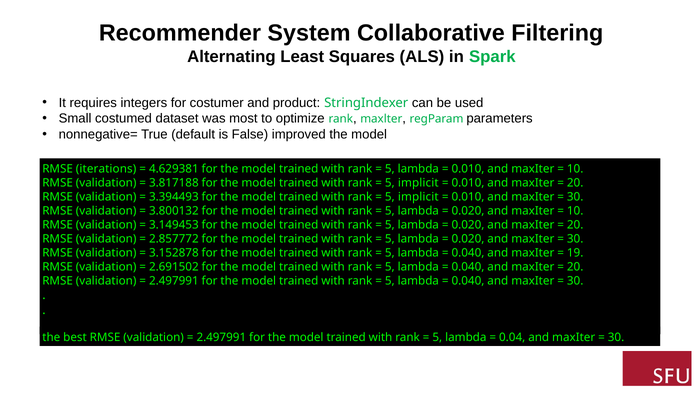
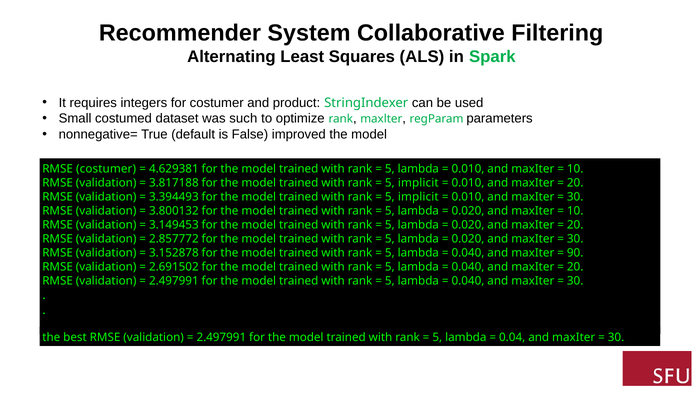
most: most -> such
RMSE iterations: iterations -> costumer
19: 19 -> 90
